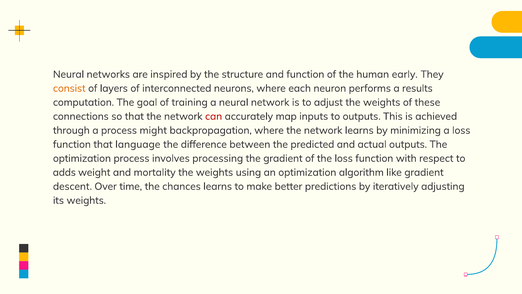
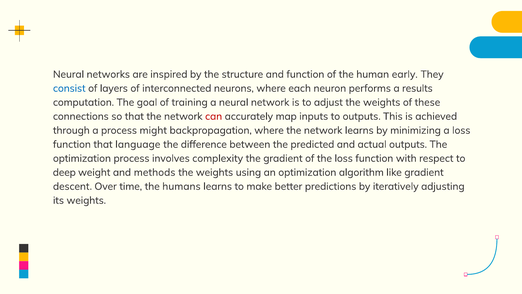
consist colour: orange -> blue
processing: processing -> complexity
adds: adds -> deep
mortality: mortality -> methods
chances: chances -> humans
